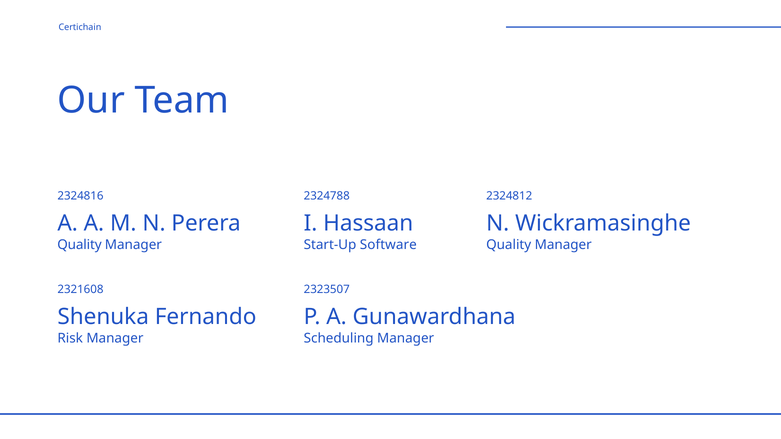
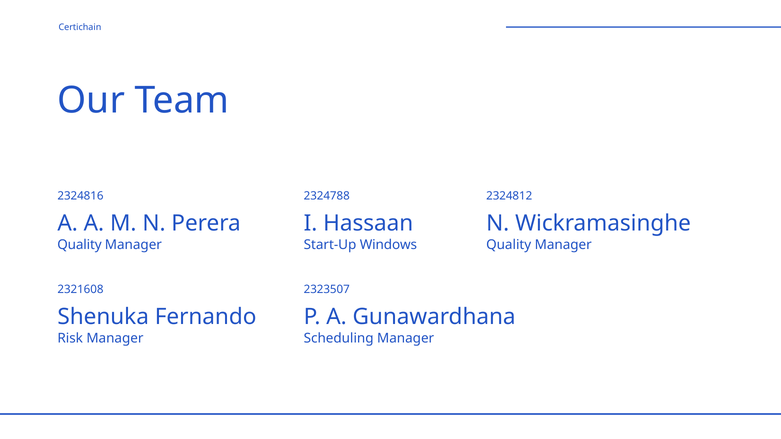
Software: Software -> Windows
